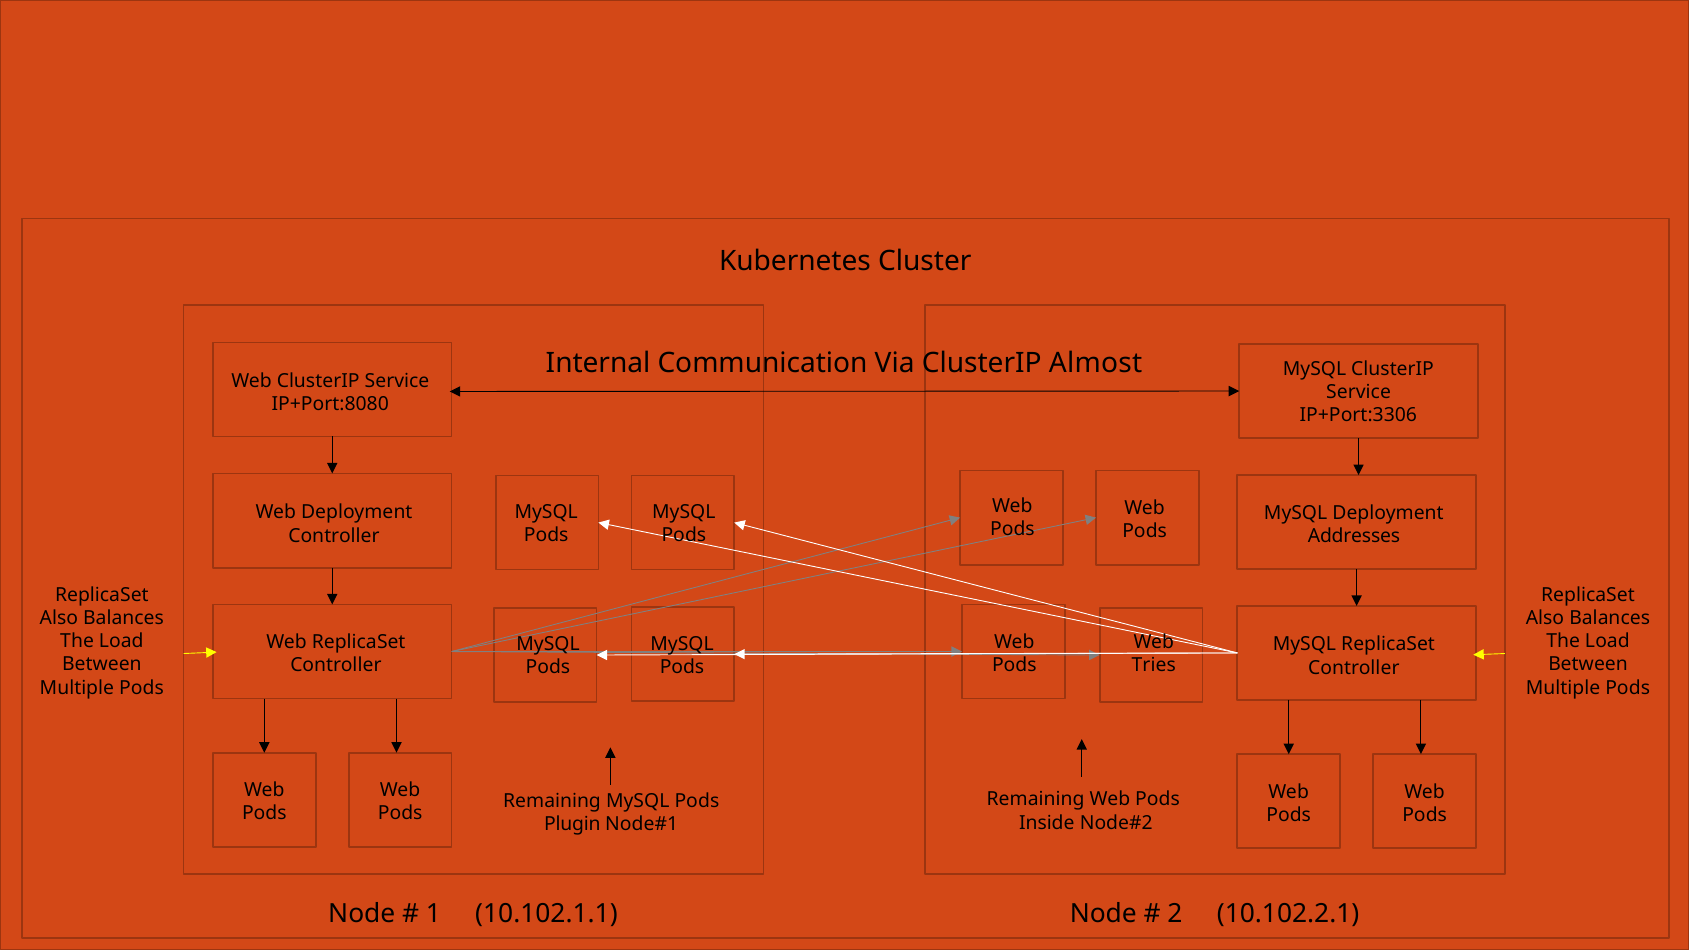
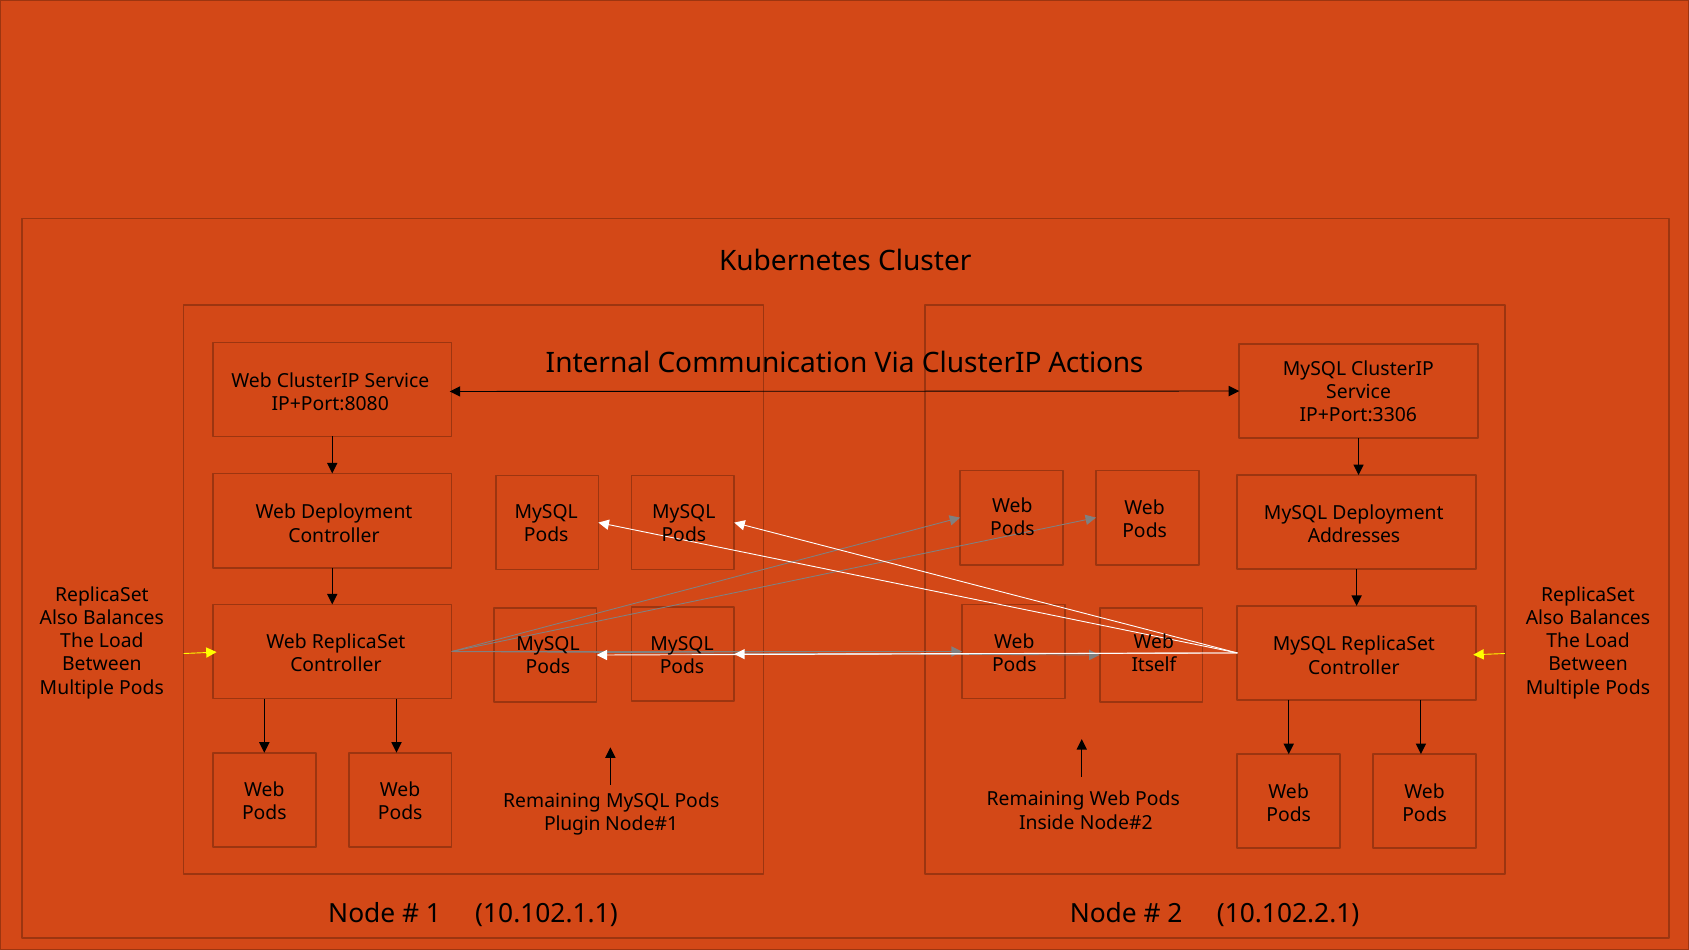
Almost: Almost -> Actions
Tries: Tries -> Itself
